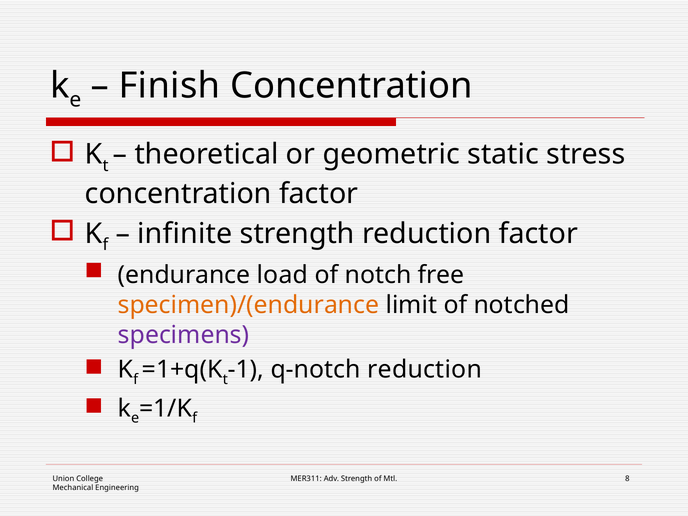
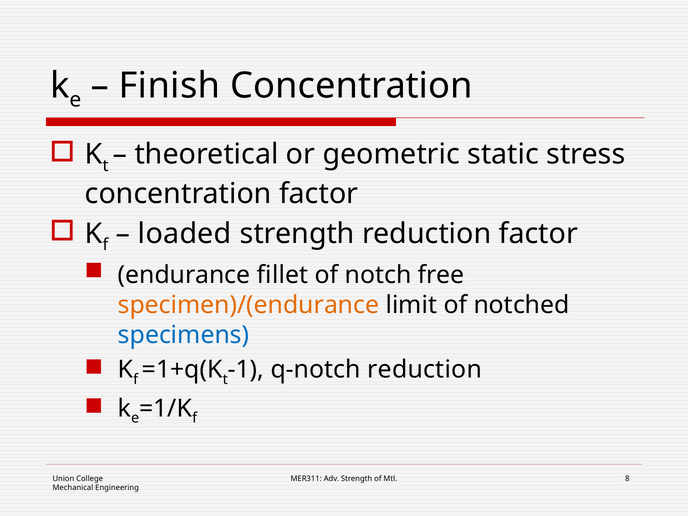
infinite: infinite -> loaded
load: load -> fillet
specimens colour: purple -> blue
